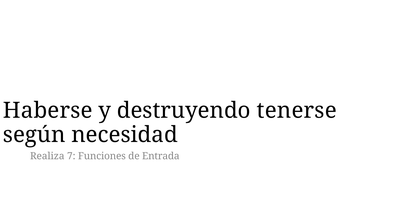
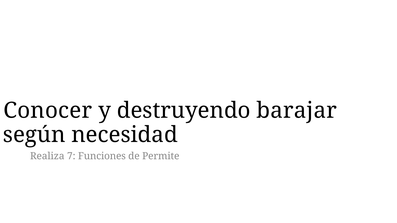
Haberse: Haberse -> Conocer
tenerse: tenerse -> barajar
Entrada: Entrada -> Permite
